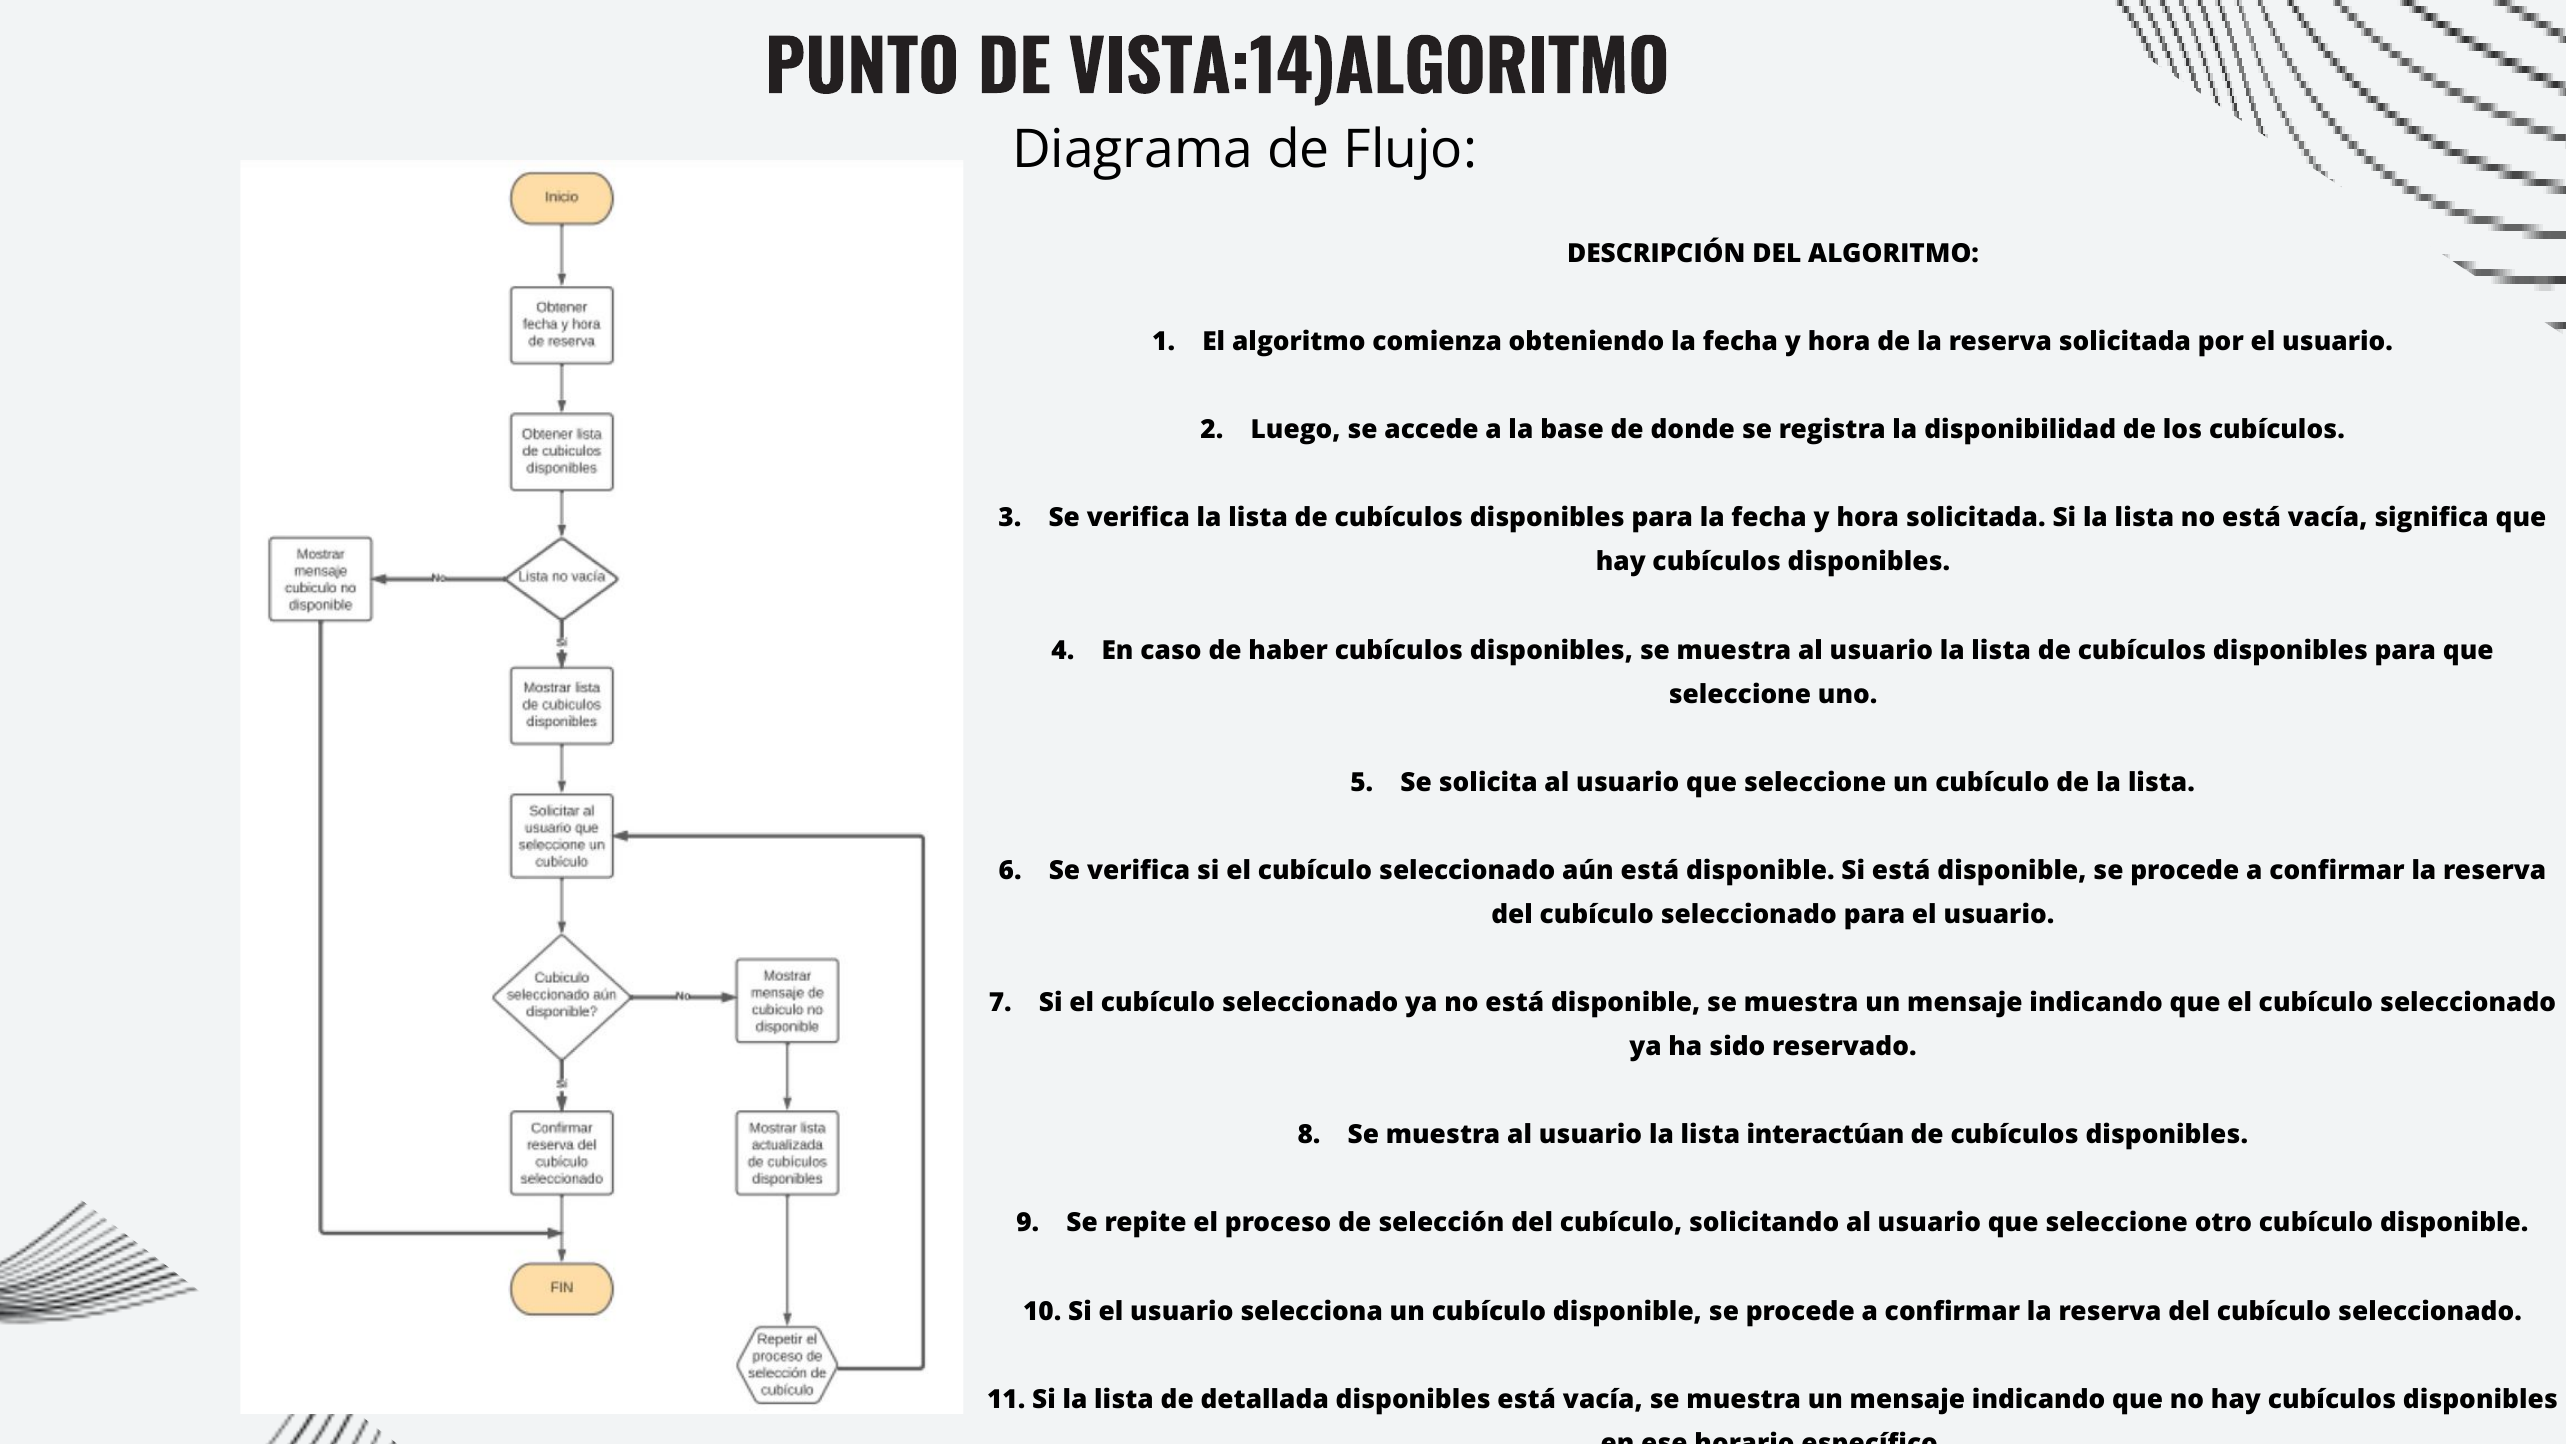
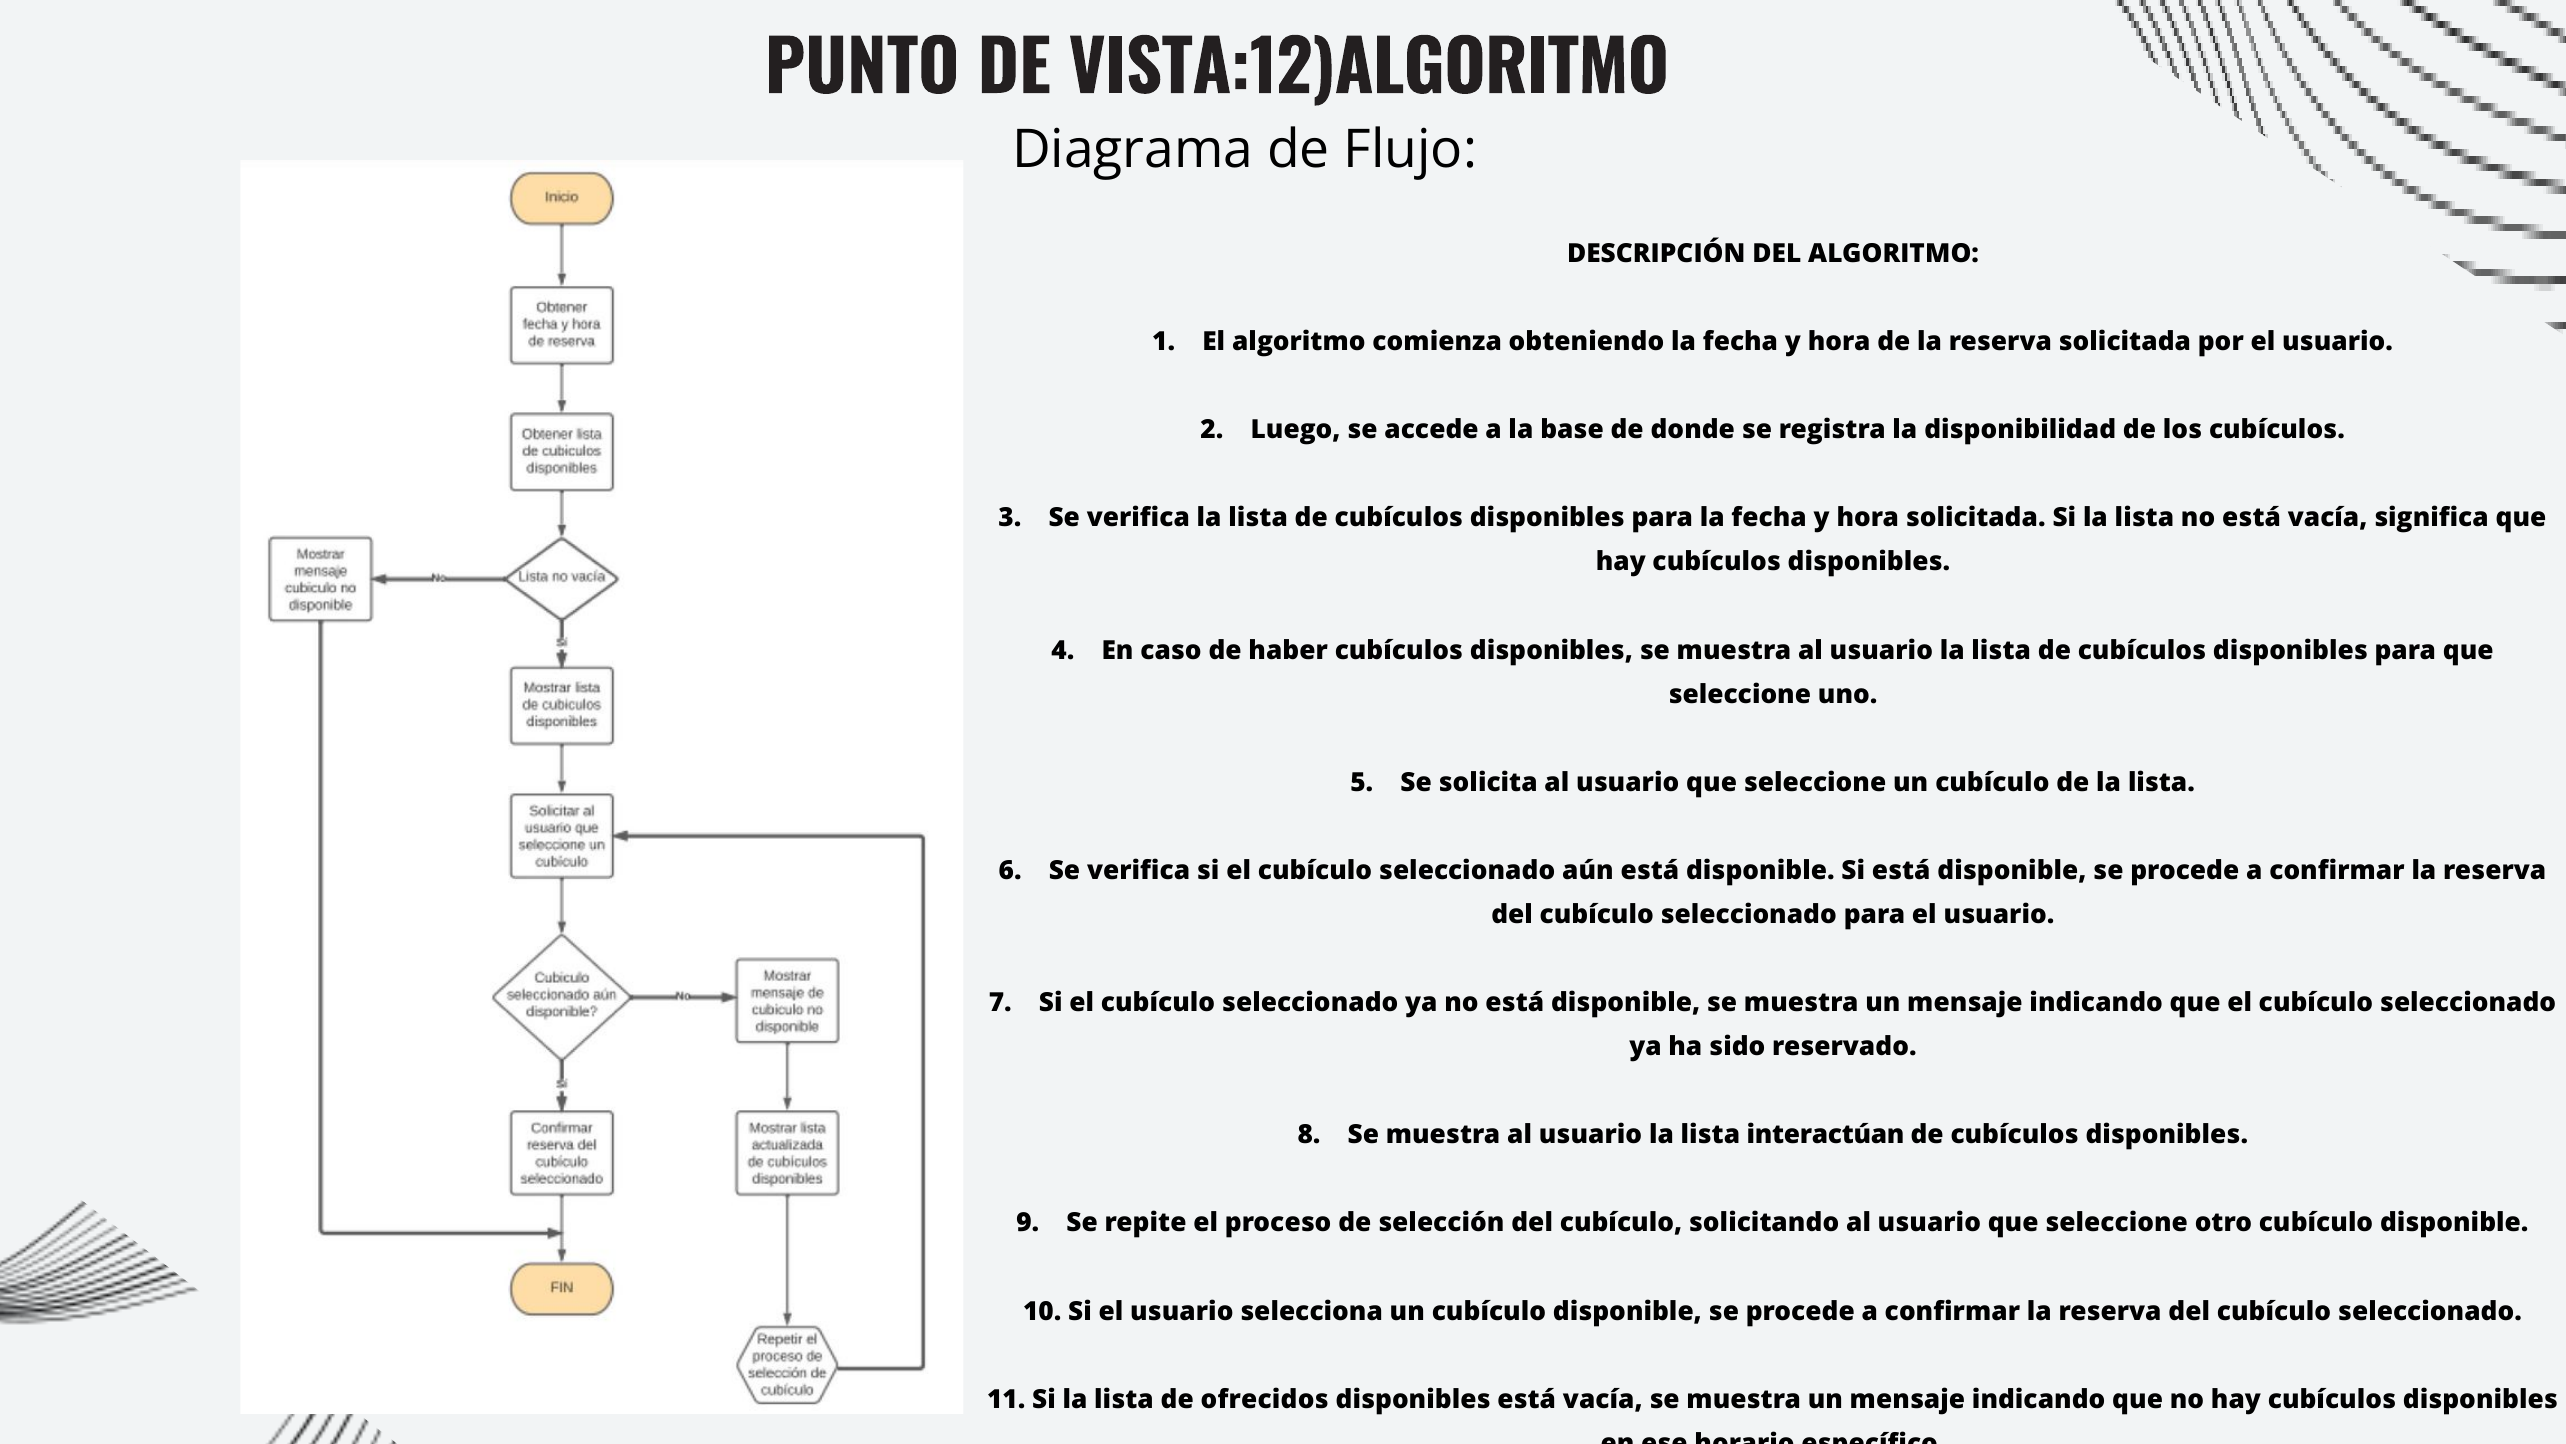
VISTA:14)ALGORITMO: VISTA:14)ALGORITMO -> VISTA:12)ALGORITMO
detallada: detallada -> ofrecidos
